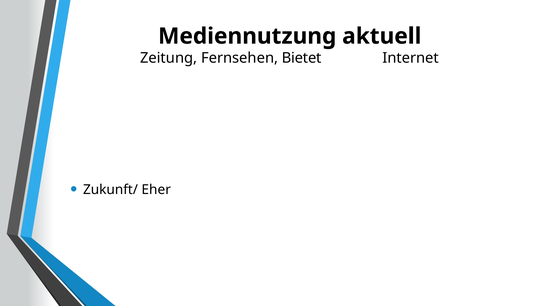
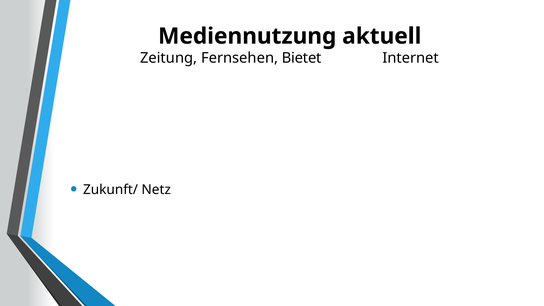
Eher: Eher -> Netz
